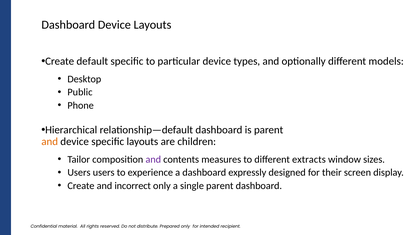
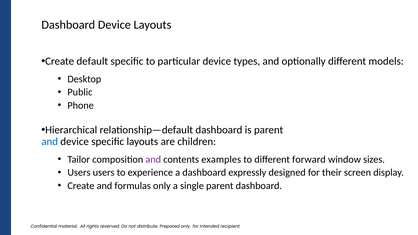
and at (50, 142) colour: orange -> blue
measures: measures -> examples
extracts: extracts -> forward
incorrect: incorrect -> formulas
